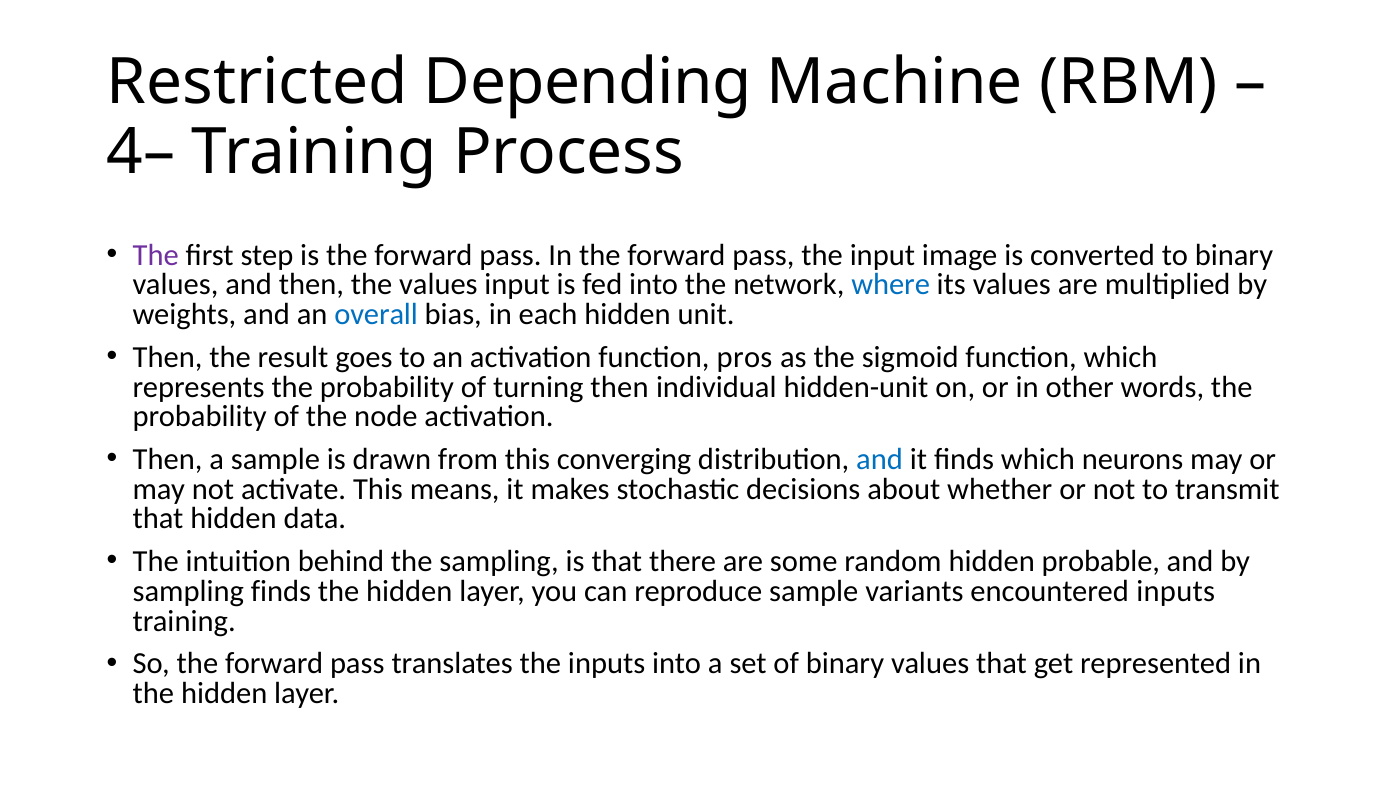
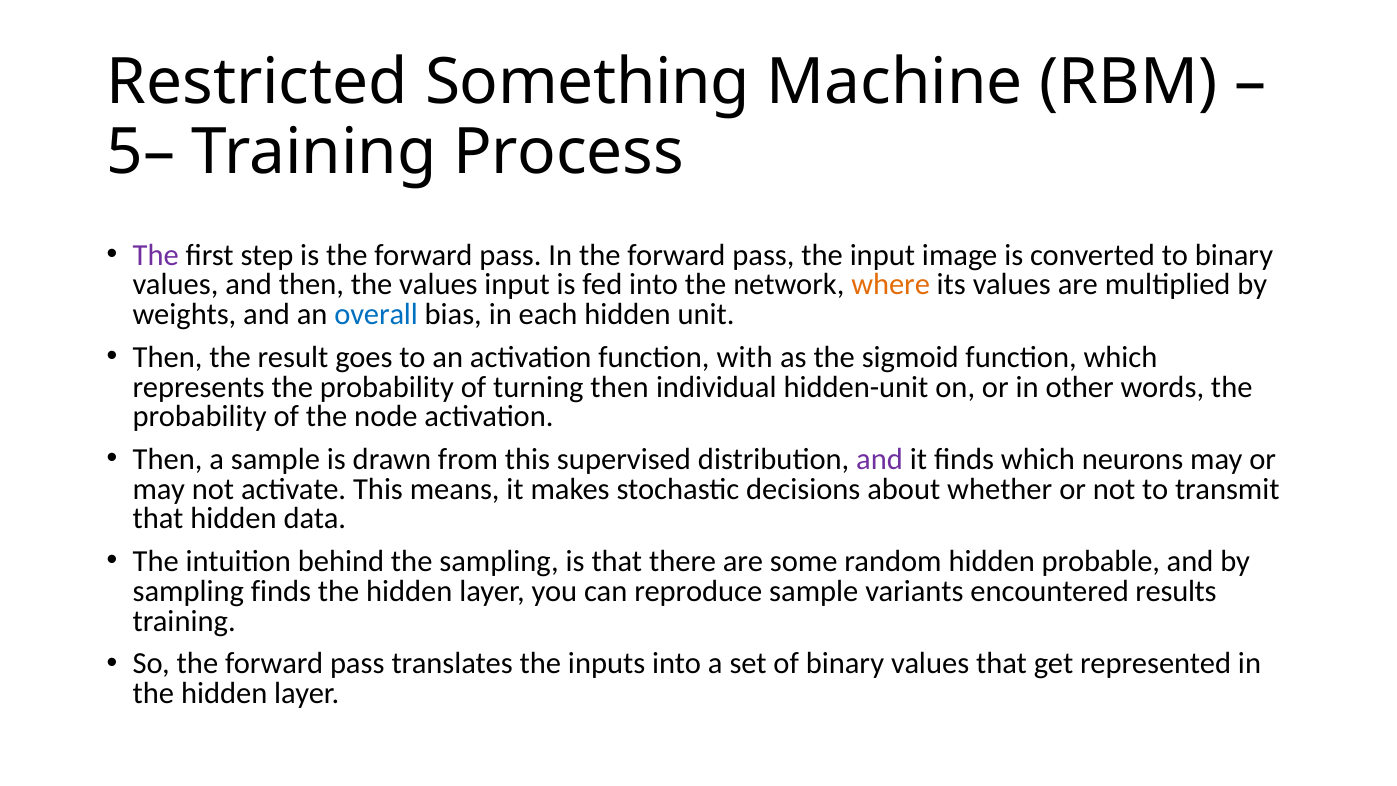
Depending: Depending -> Something
4–: 4– -> 5–
where colour: blue -> orange
pros: pros -> with
converging: converging -> supervised
and at (880, 459) colour: blue -> purple
encountered inputs: inputs -> results
